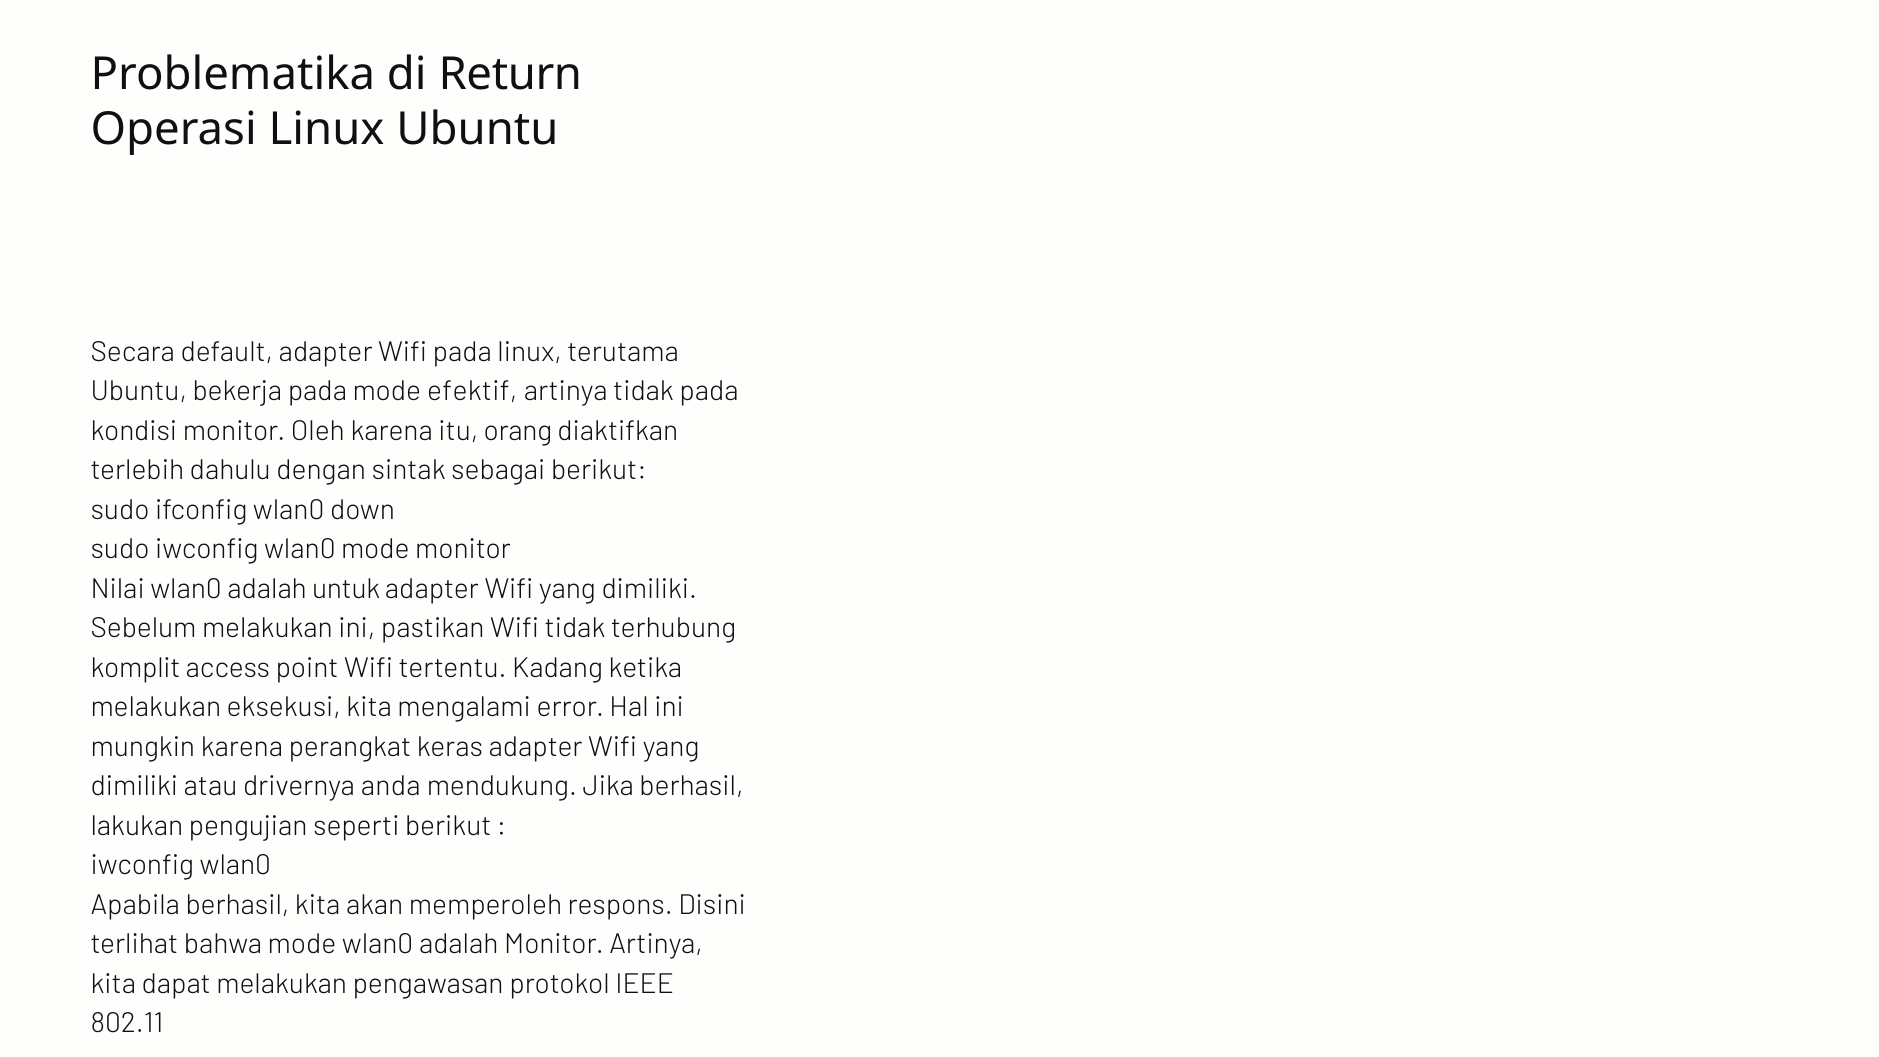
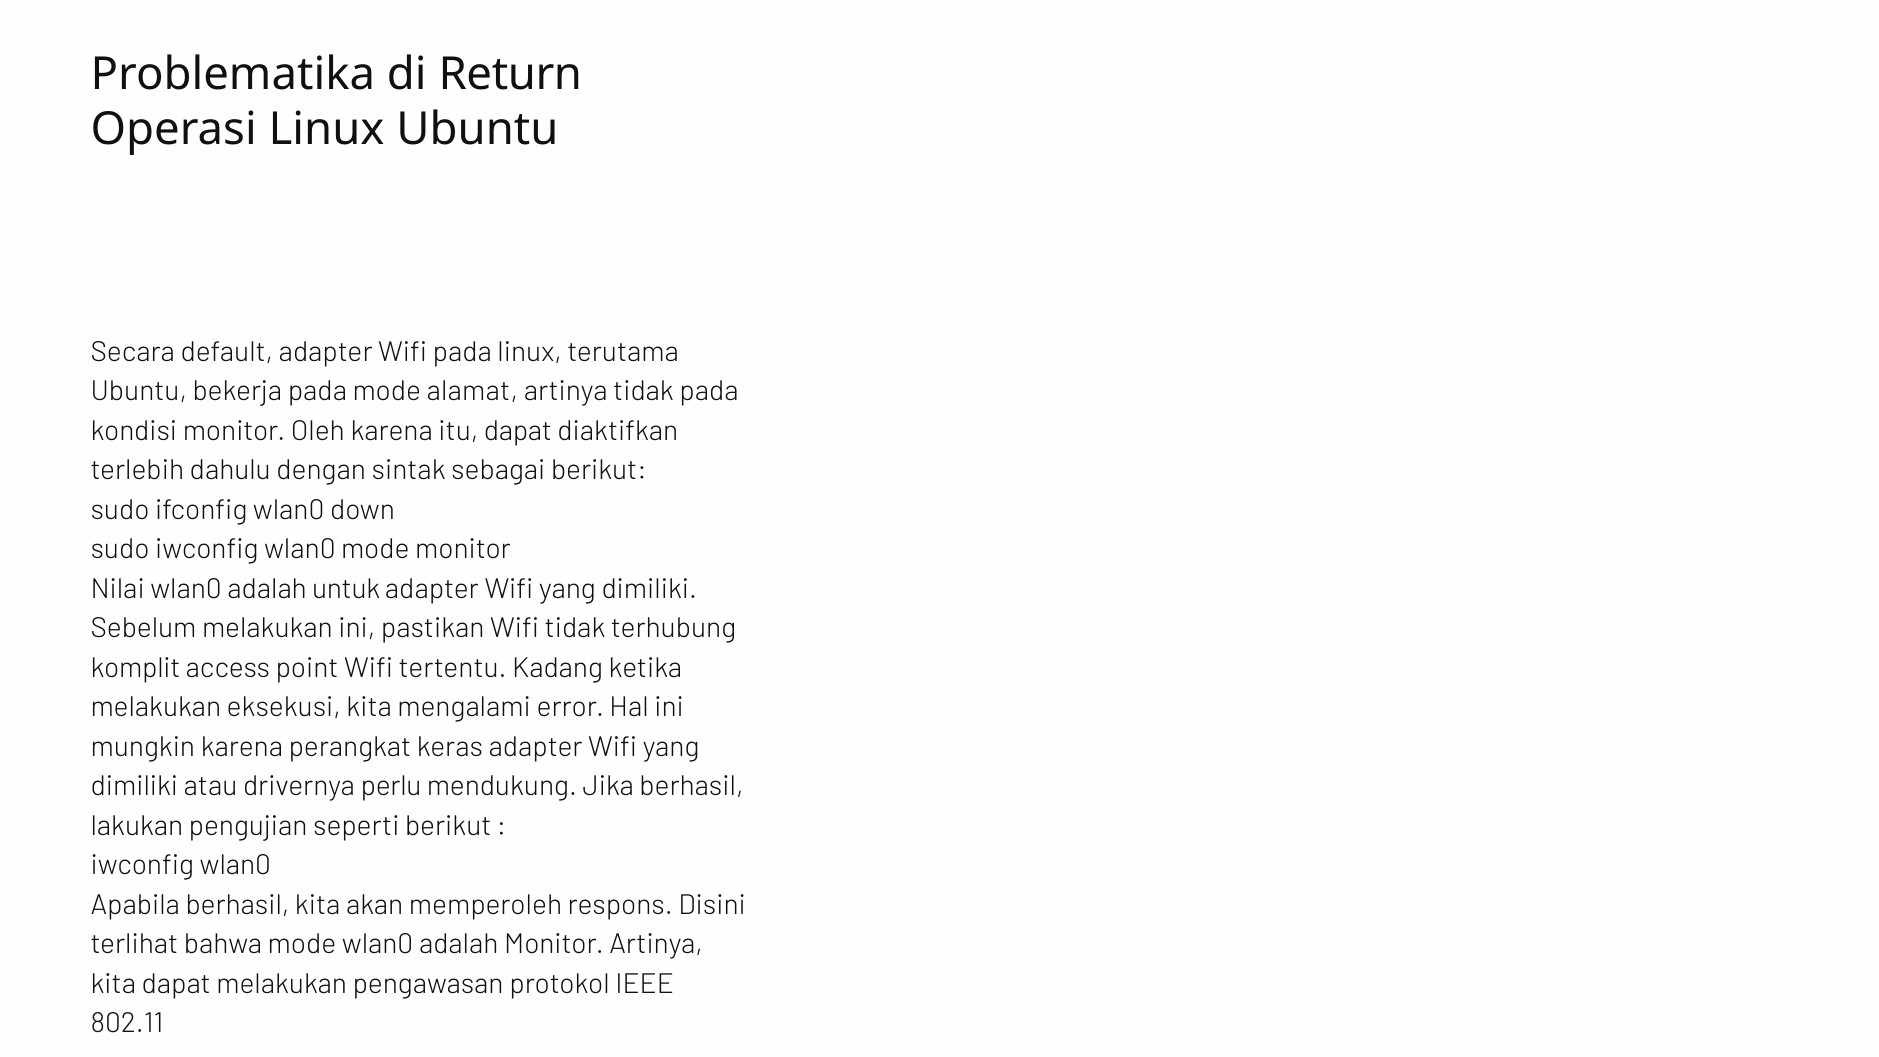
efektif: efektif -> alamat
itu orang: orang -> dapat
anda: anda -> perlu
